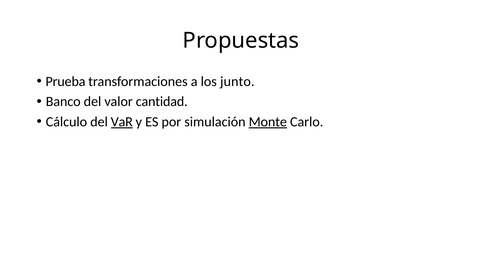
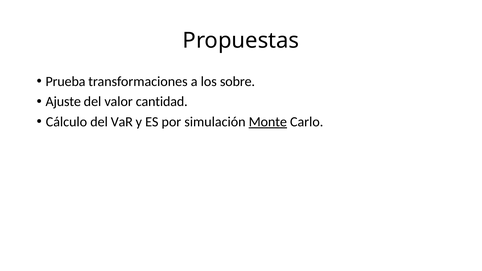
junto: junto -> sobre
Banco: Banco -> Ajuste
VaR underline: present -> none
